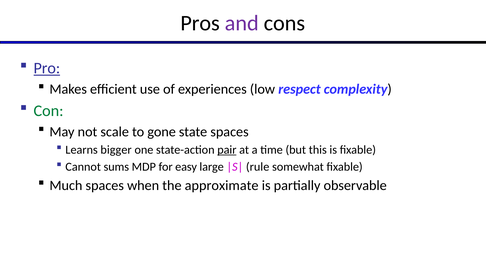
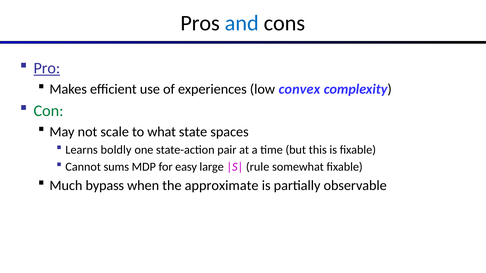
and colour: purple -> blue
respect: respect -> convex
gone: gone -> what
bigger: bigger -> boldly
pair underline: present -> none
Much spaces: spaces -> bypass
